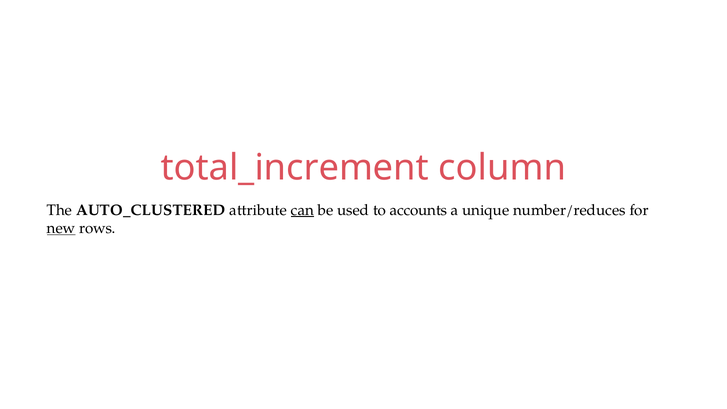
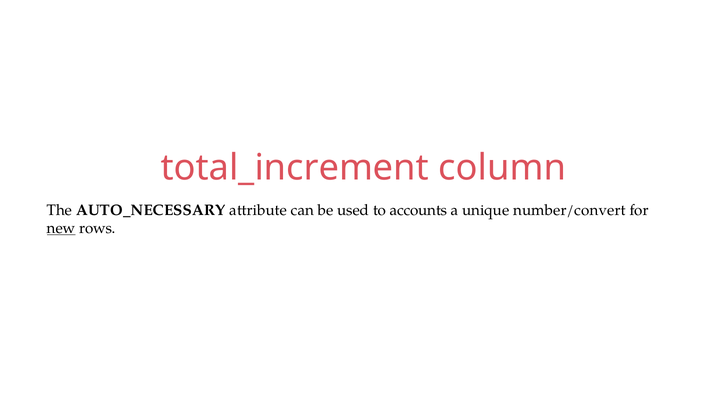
AUTO_CLUSTERED: AUTO_CLUSTERED -> AUTO_NECESSARY
can underline: present -> none
number/reduces: number/reduces -> number/convert
